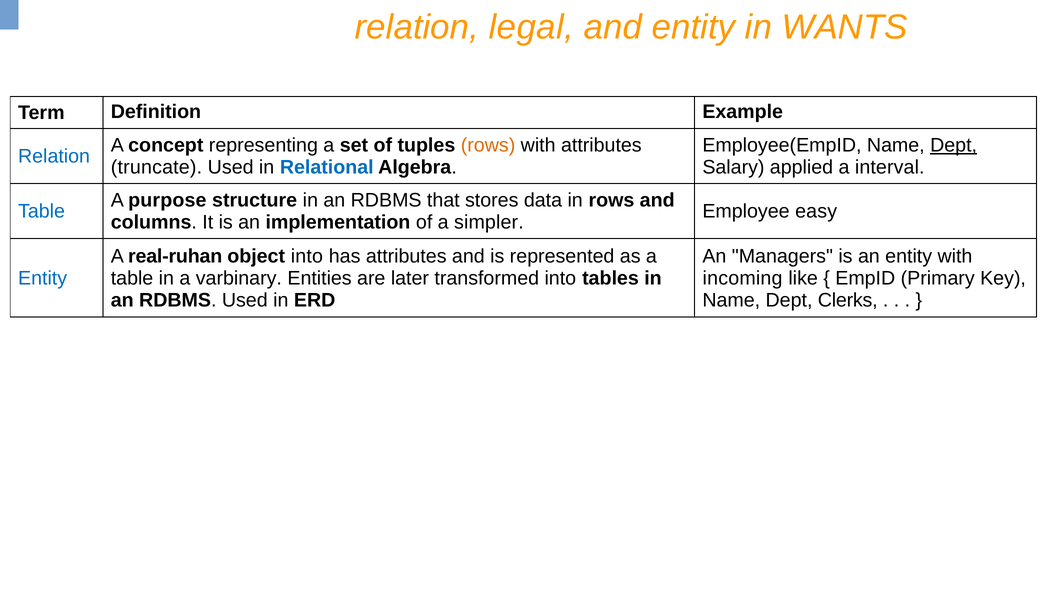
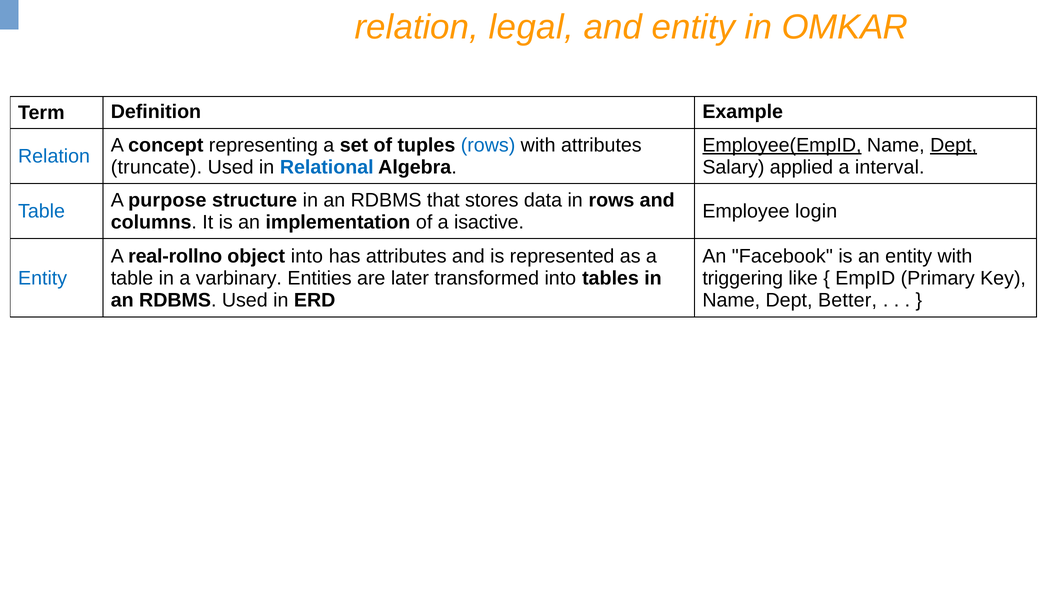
WANTS: WANTS -> OMKAR
rows at (488, 145) colour: orange -> blue
Employee(EmpID underline: none -> present
easy: easy -> login
simpler: simpler -> isactive
real-ruhan: real-ruhan -> real-rollno
Managers: Managers -> Facebook
incoming: incoming -> triggering
Clerks: Clerks -> Better
